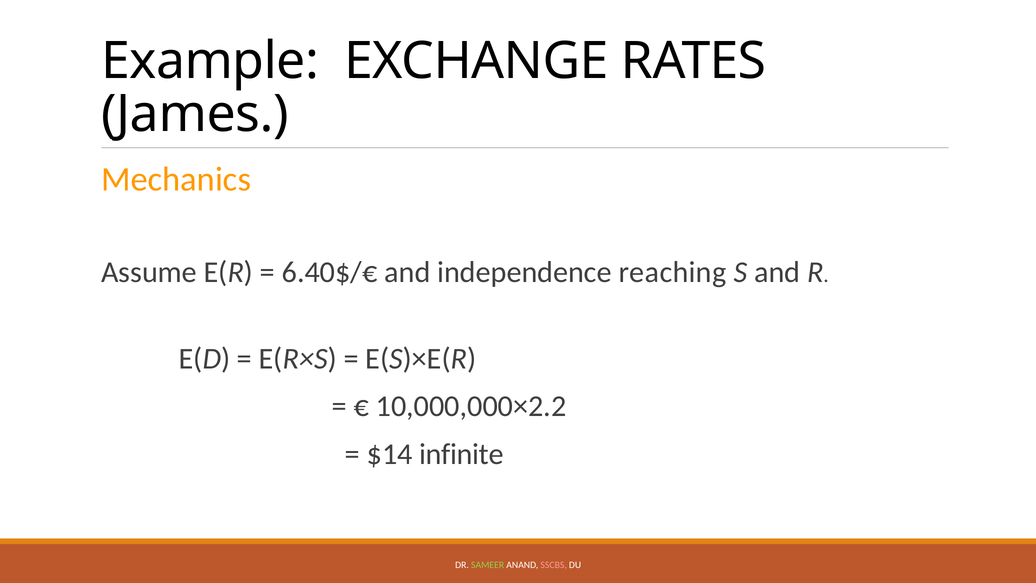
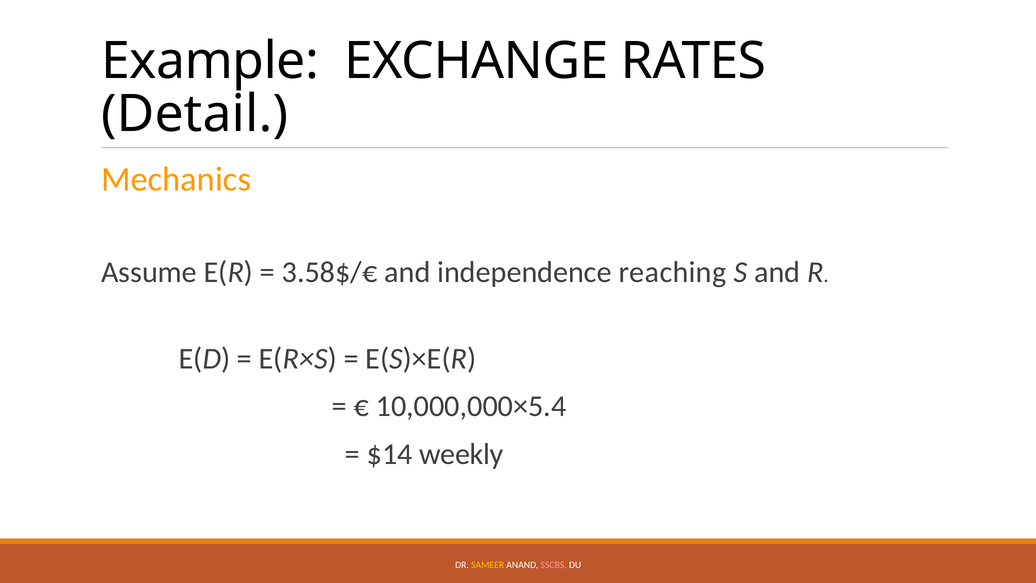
James: James -> Detail
6.40$/€: 6.40$/€ -> 3.58$/€
10,000,000×2.2: 10,000,000×2.2 -> 10,000,000×5.4
infinite: infinite -> weekly
SAMEER colour: light green -> yellow
